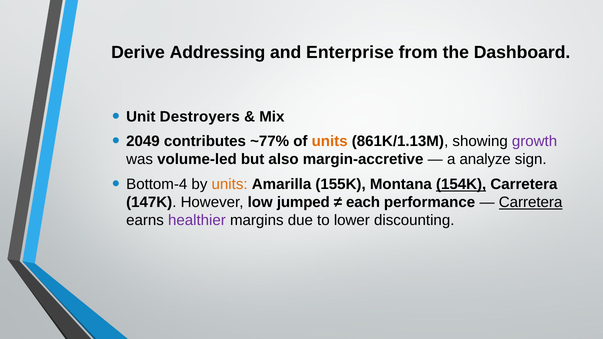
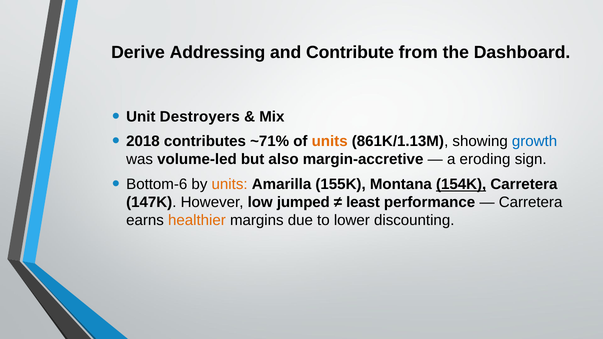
Enterprise: Enterprise -> Contribute
2049: 2049 -> 2018
~77%: ~77% -> ~71%
growth colour: purple -> blue
analyze: analyze -> eroding
Bottom-4: Bottom-4 -> Bottom-6
each: each -> least
Carretera at (531, 203) underline: present -> none
healthier colour: purple -> orange
